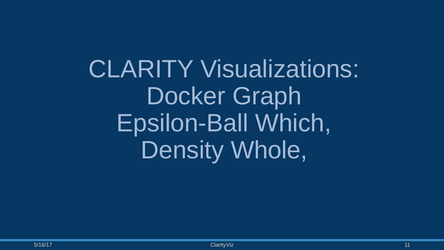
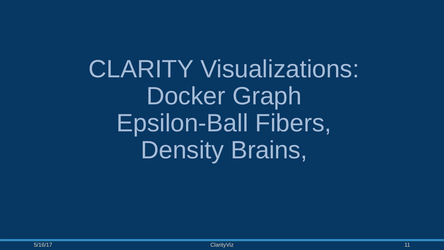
Which: Which -> Fibers
Whole: Whole -> Brains
